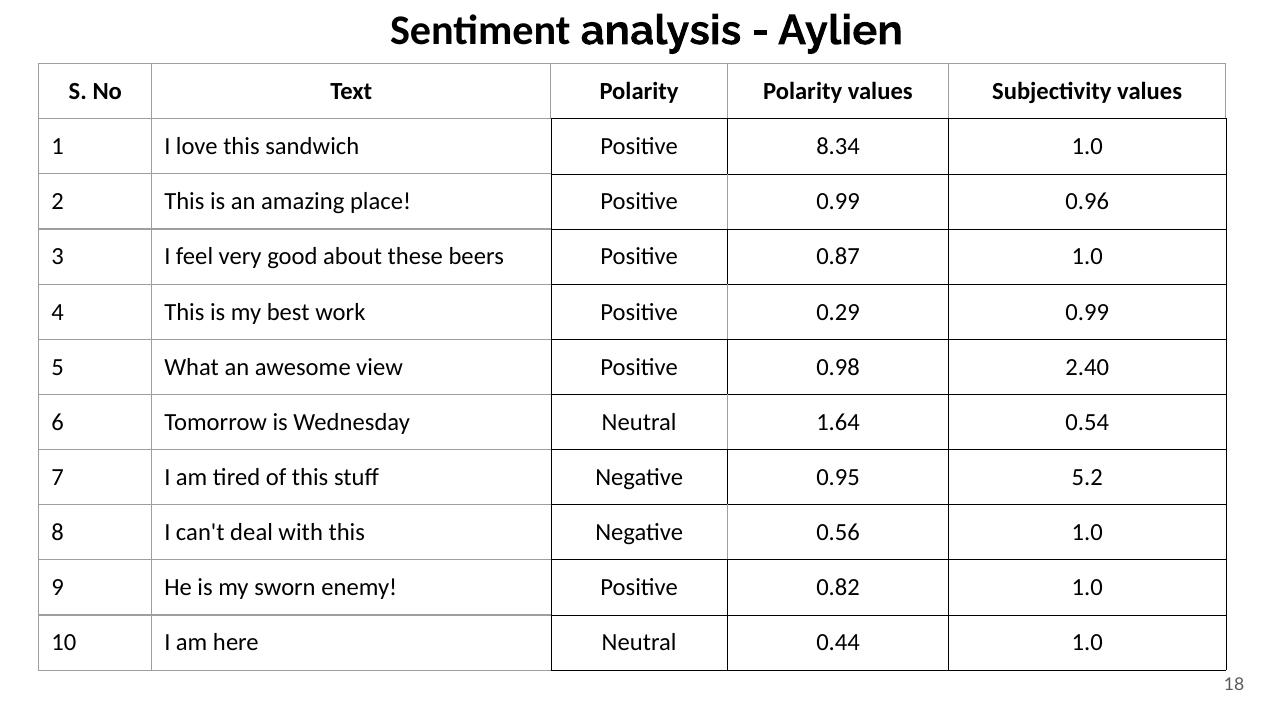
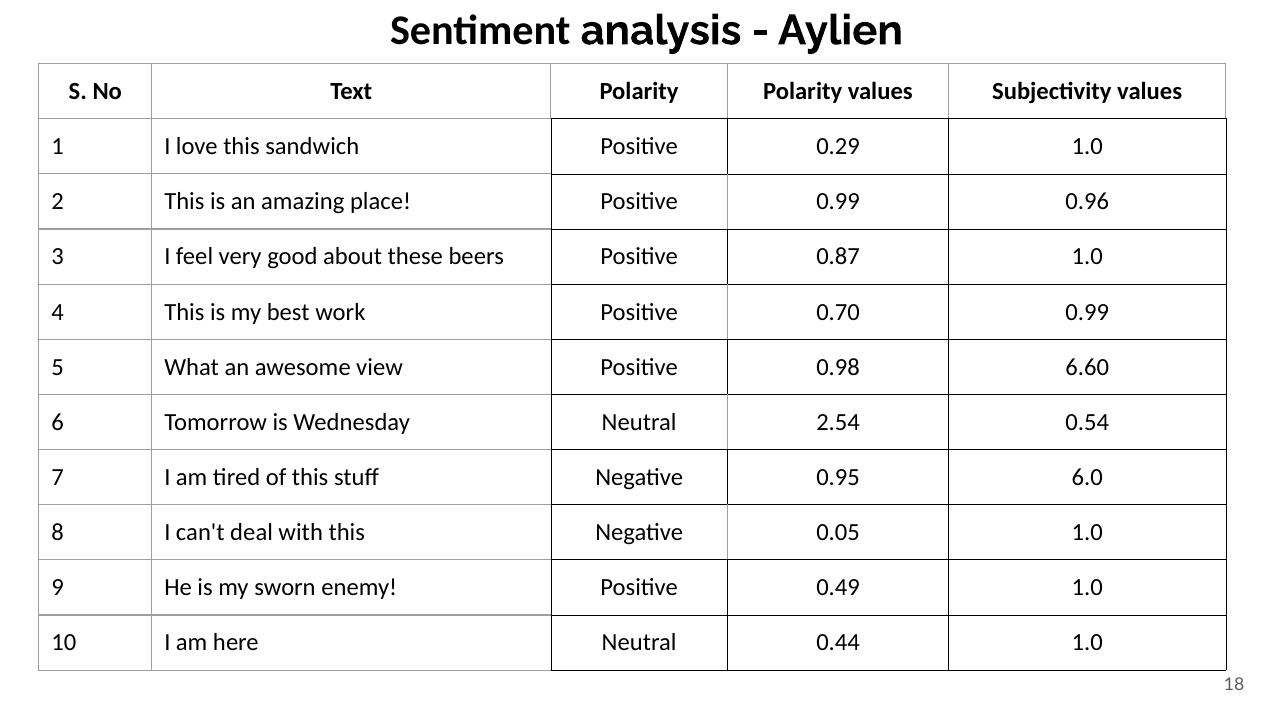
8.34: 8.34 -> 0.29
0.29: 0.29 -> 0.70
2.40: 2.40 -> 6.60
1.64: 1.64 -> 2.54
5.2: 5.2 -> 6.0
0.56: 0.56 -> 0.05
0.82: 0.82 -> 0.49
